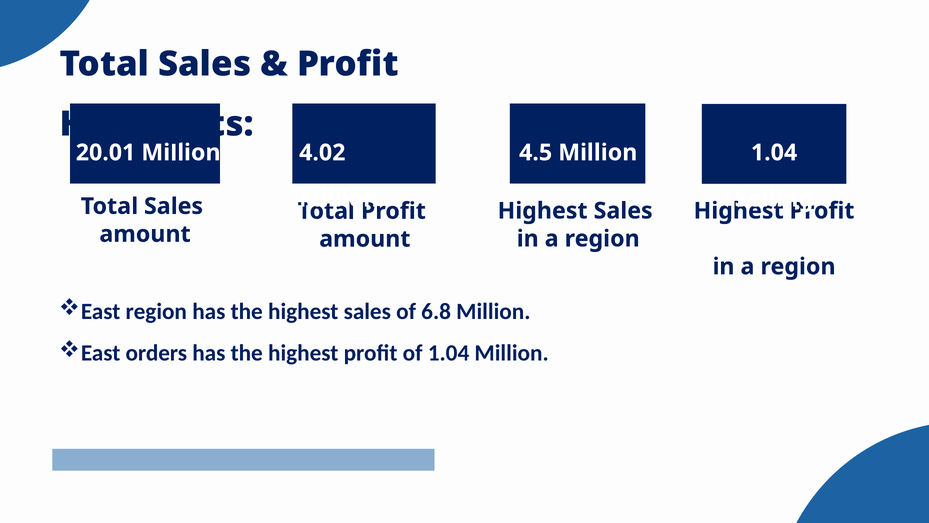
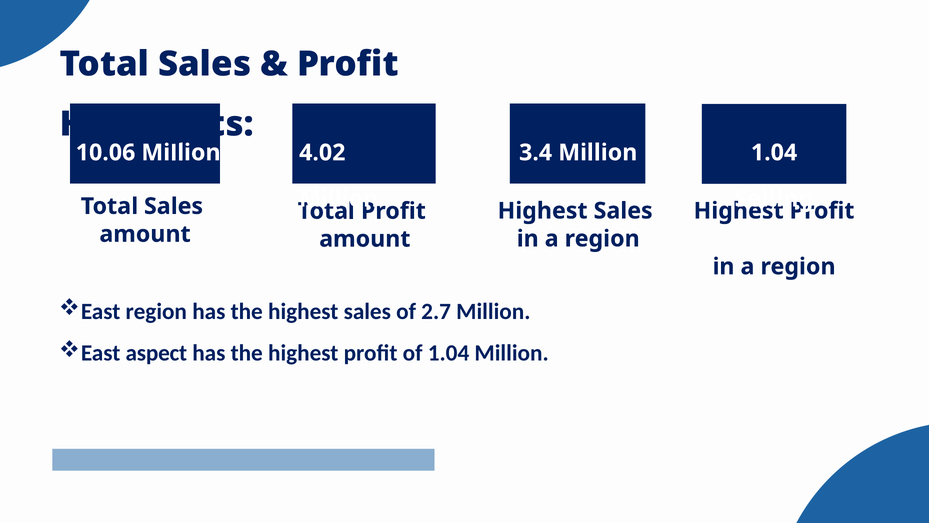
20.01: 20.01 -> 10.06
4.5: 4.5 -> 3.4
6.8: 6.8 -> 2.7
orders: orders -> aspect
